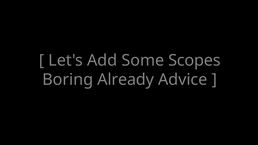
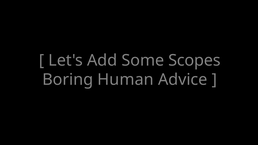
Already: Already -> Human
